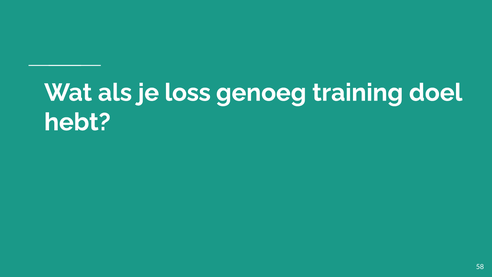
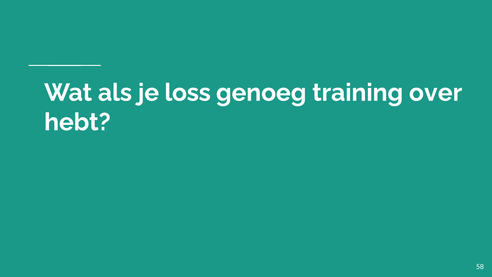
doel: doel -> over
